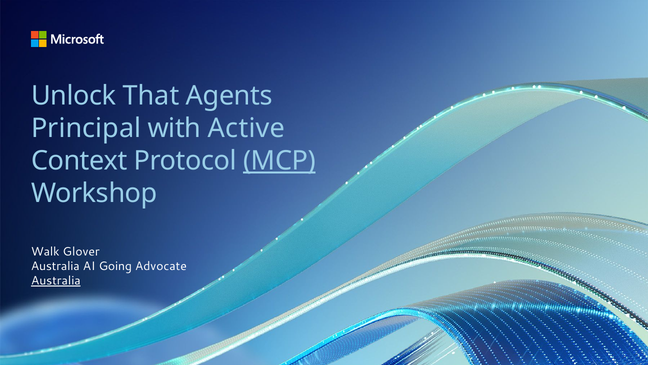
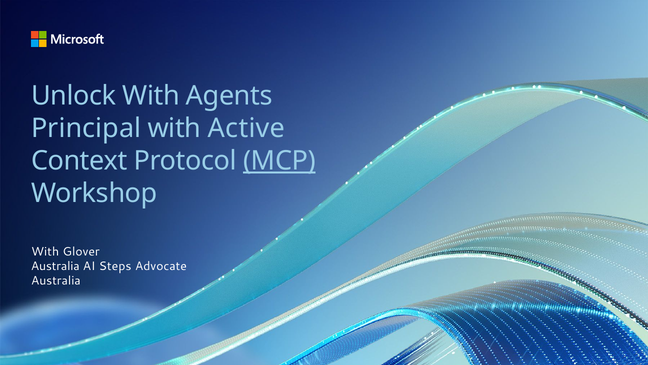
Unlock That: That -> With
Walk at (45, 251): Walk -> With
Going: Going -> Steps
Australia at (56, 280) underline: present -> none
